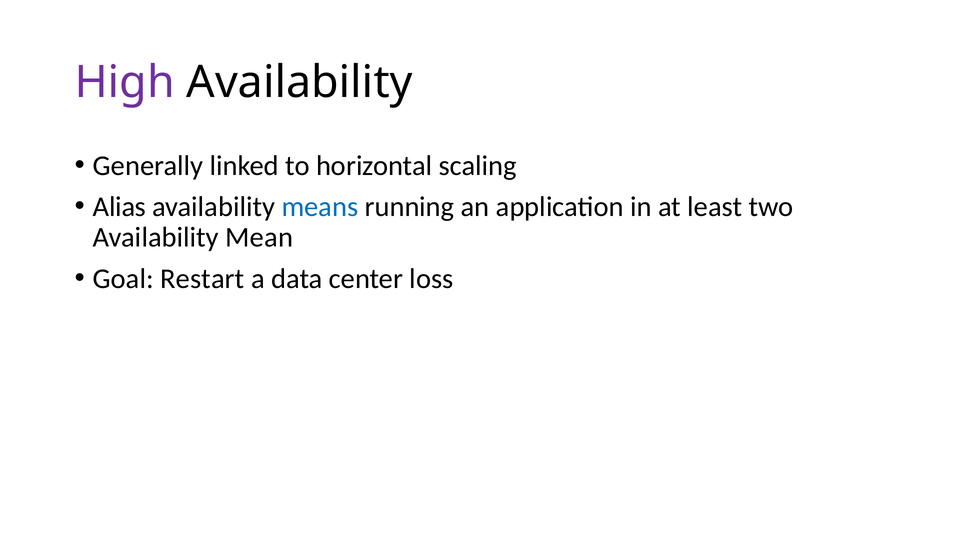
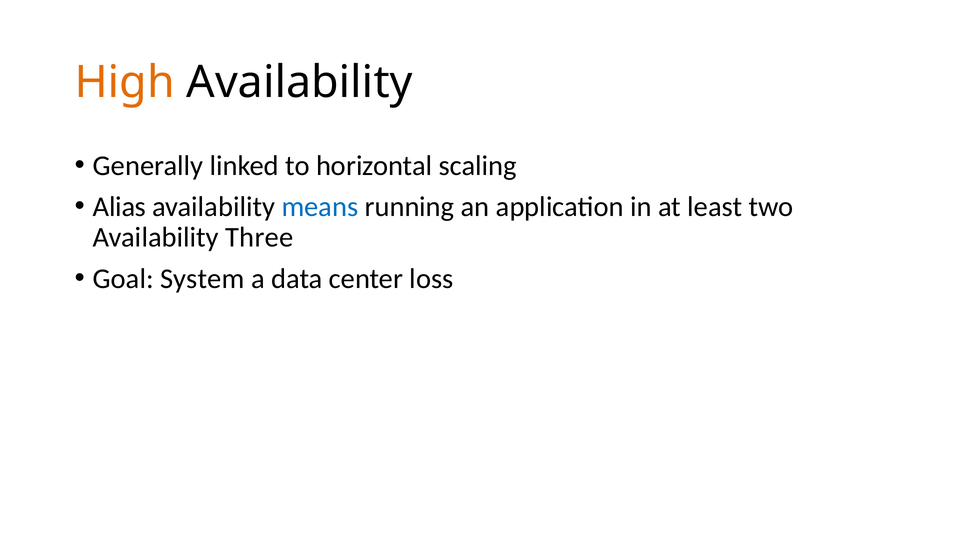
High colour: purple -> orange
Mean: Mean -> Three
Restart: Restart -> System
